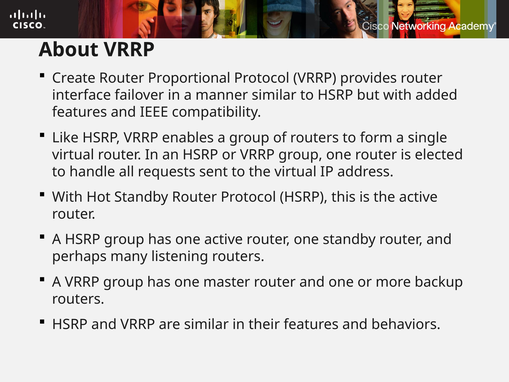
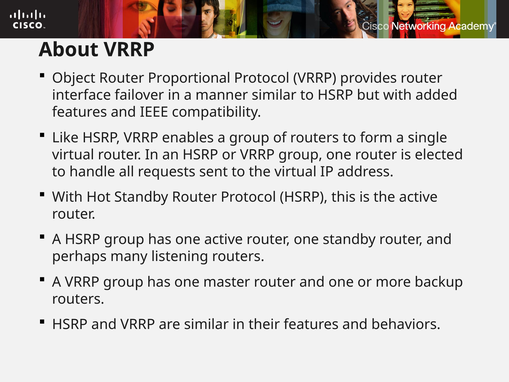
Create: Create -> Object
